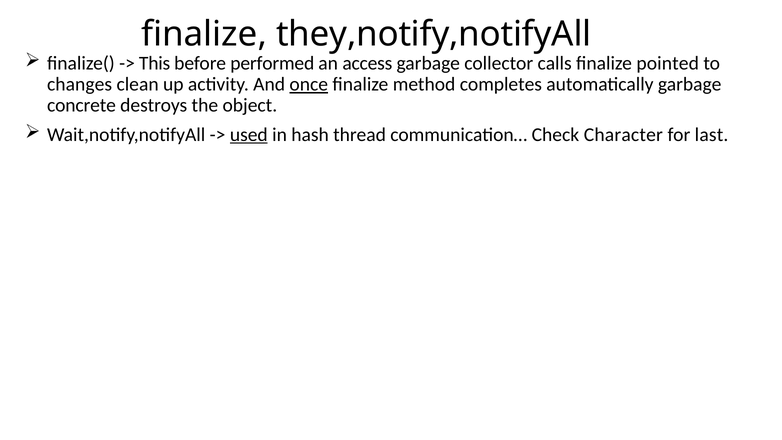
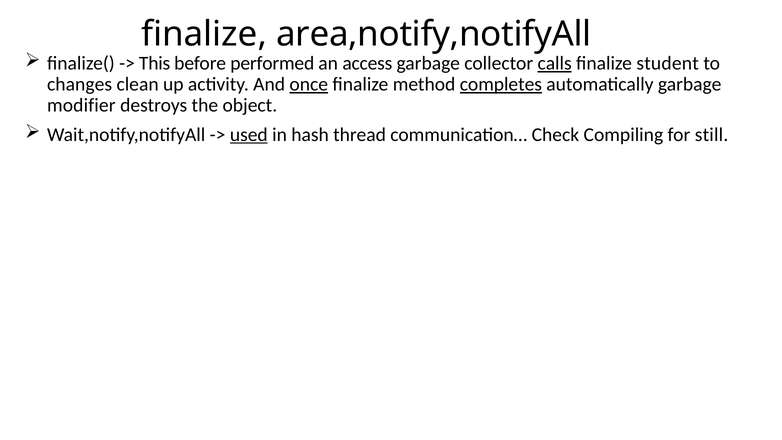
they,notify,notifyAll: they,notify,notifyAll -> area,notify,notifyAll
calls underline: none -> present
pointed: pointed -> student
completes underline: none -> present
concrete: concrete -> modifier
Character: Character -> Compiling
last: last -> still
